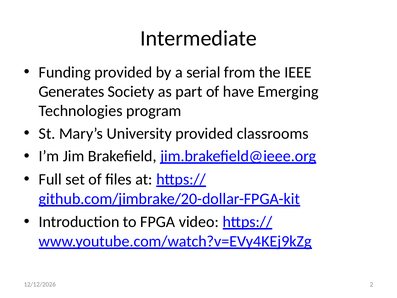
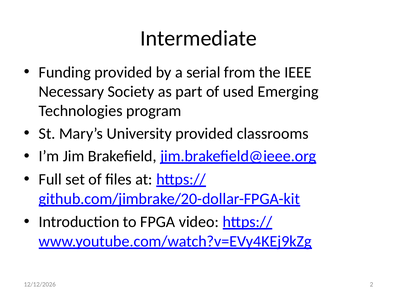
Generates: Generates -> Necessary
have: have -> used
